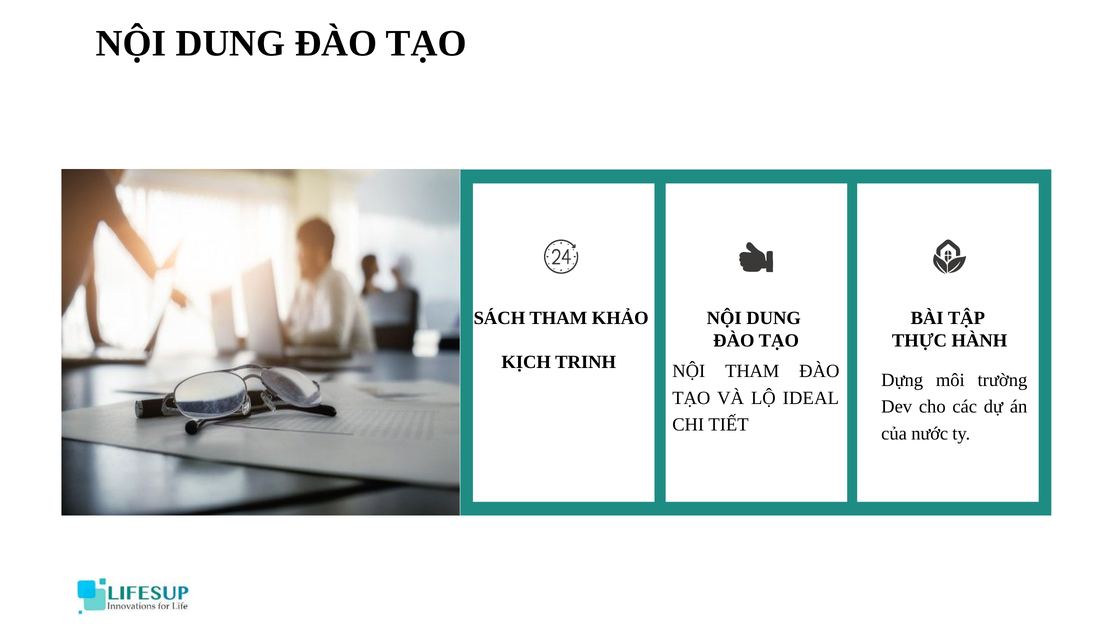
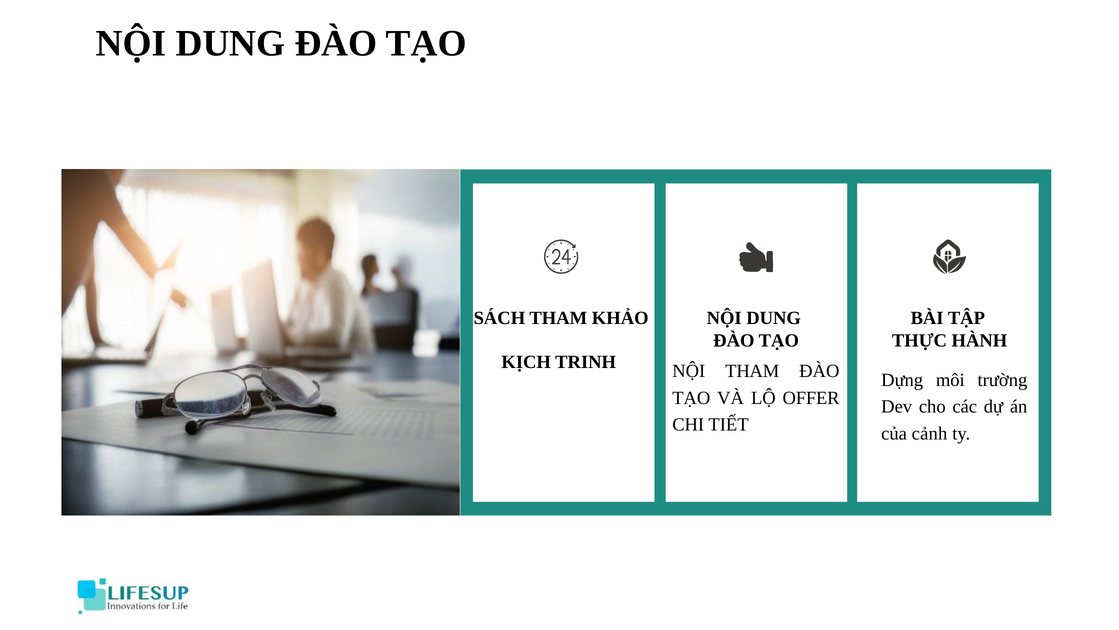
IDEAL: IDEAL -> OFFER
nước: nước -> cảnh
